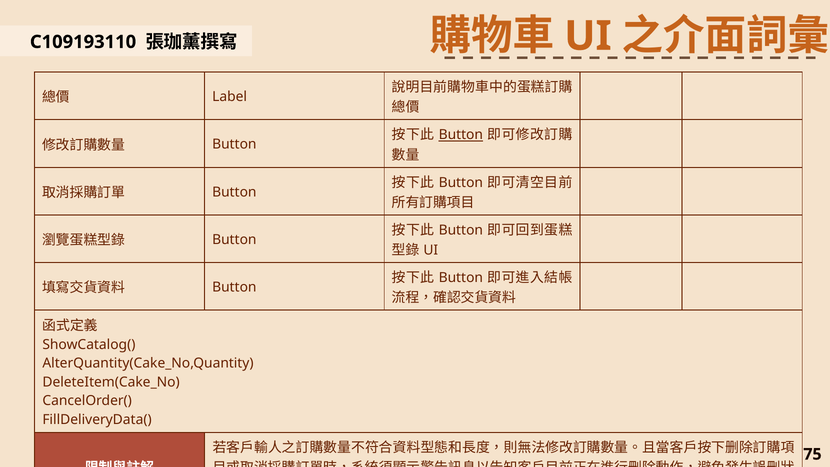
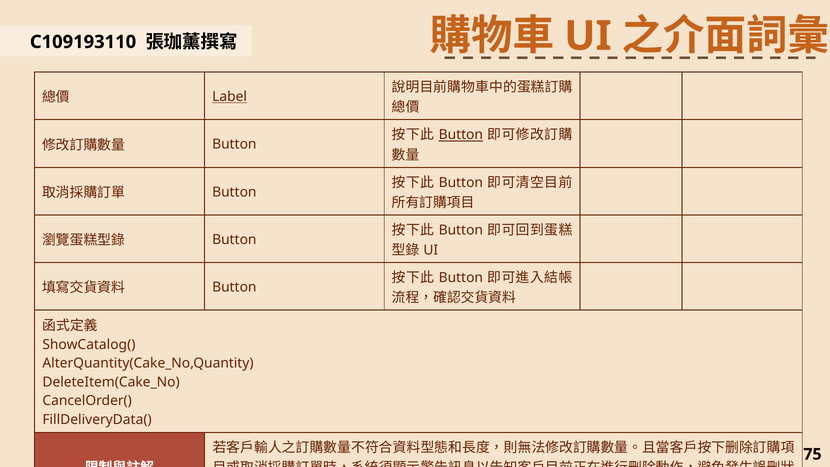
Label underline: none -> present
